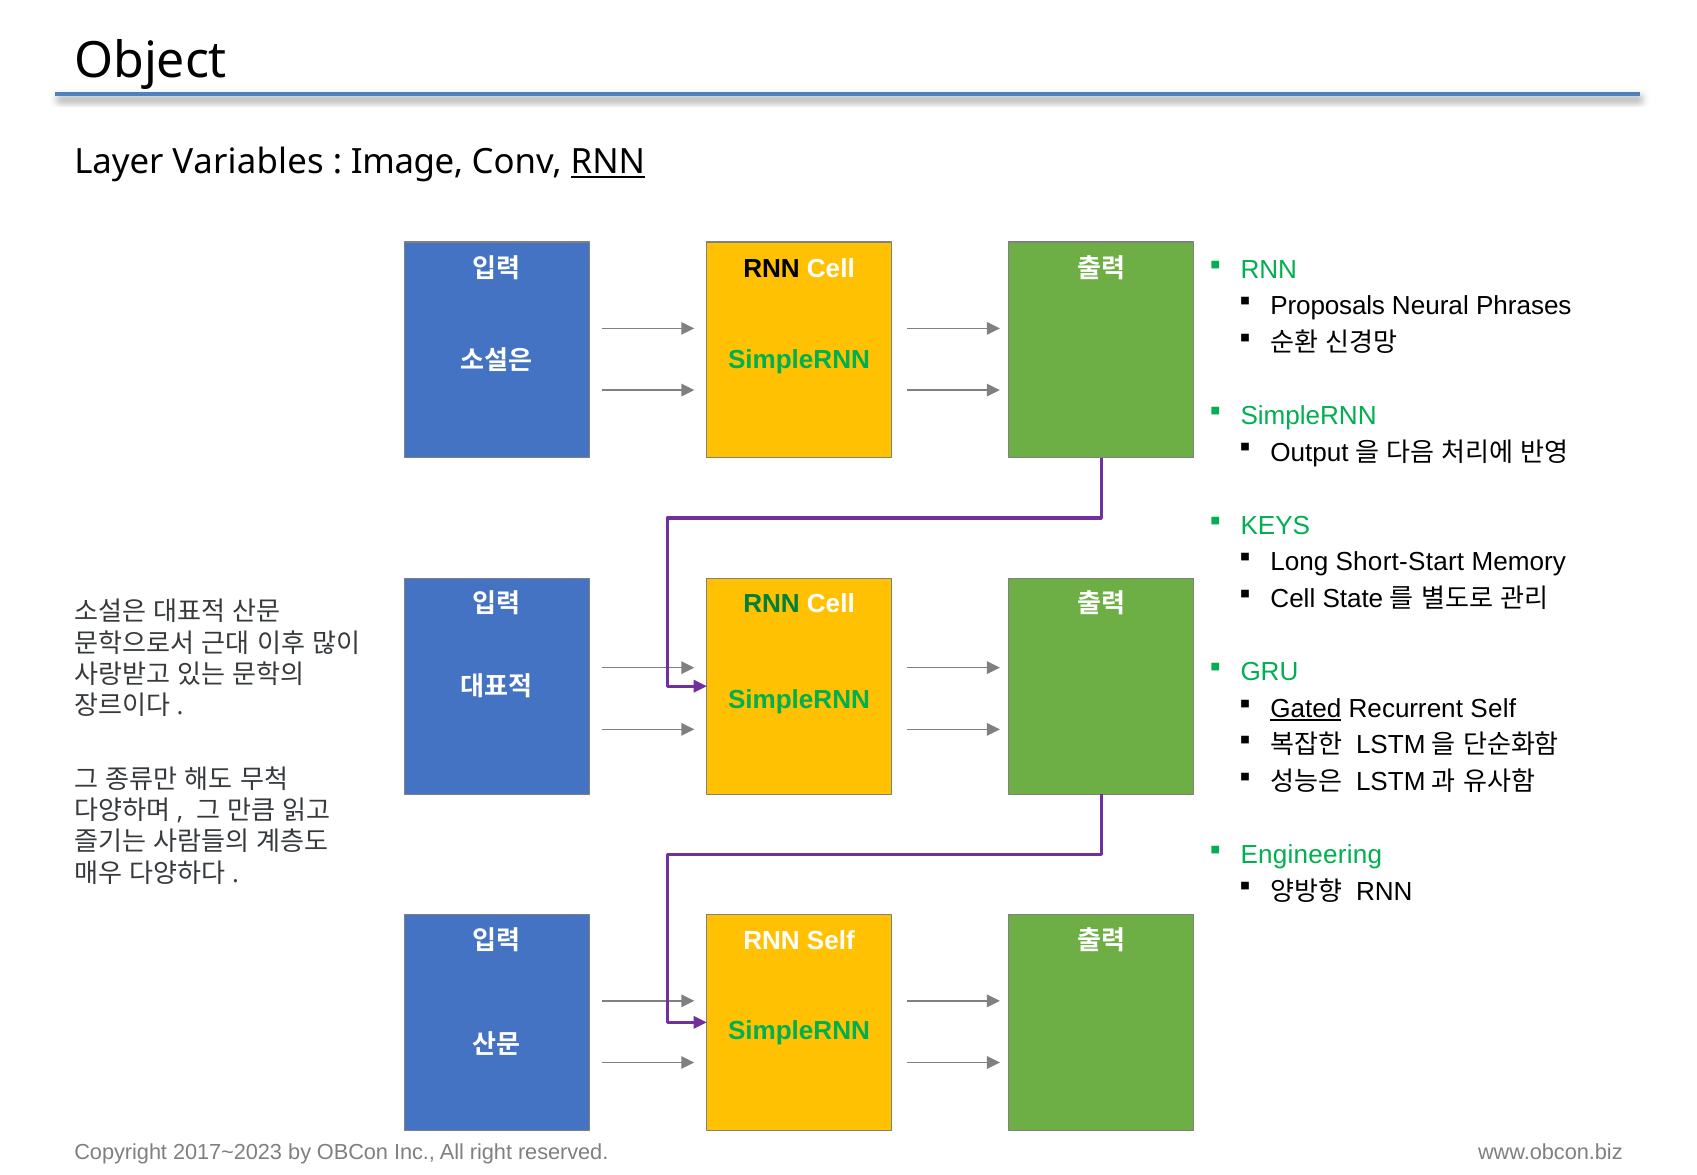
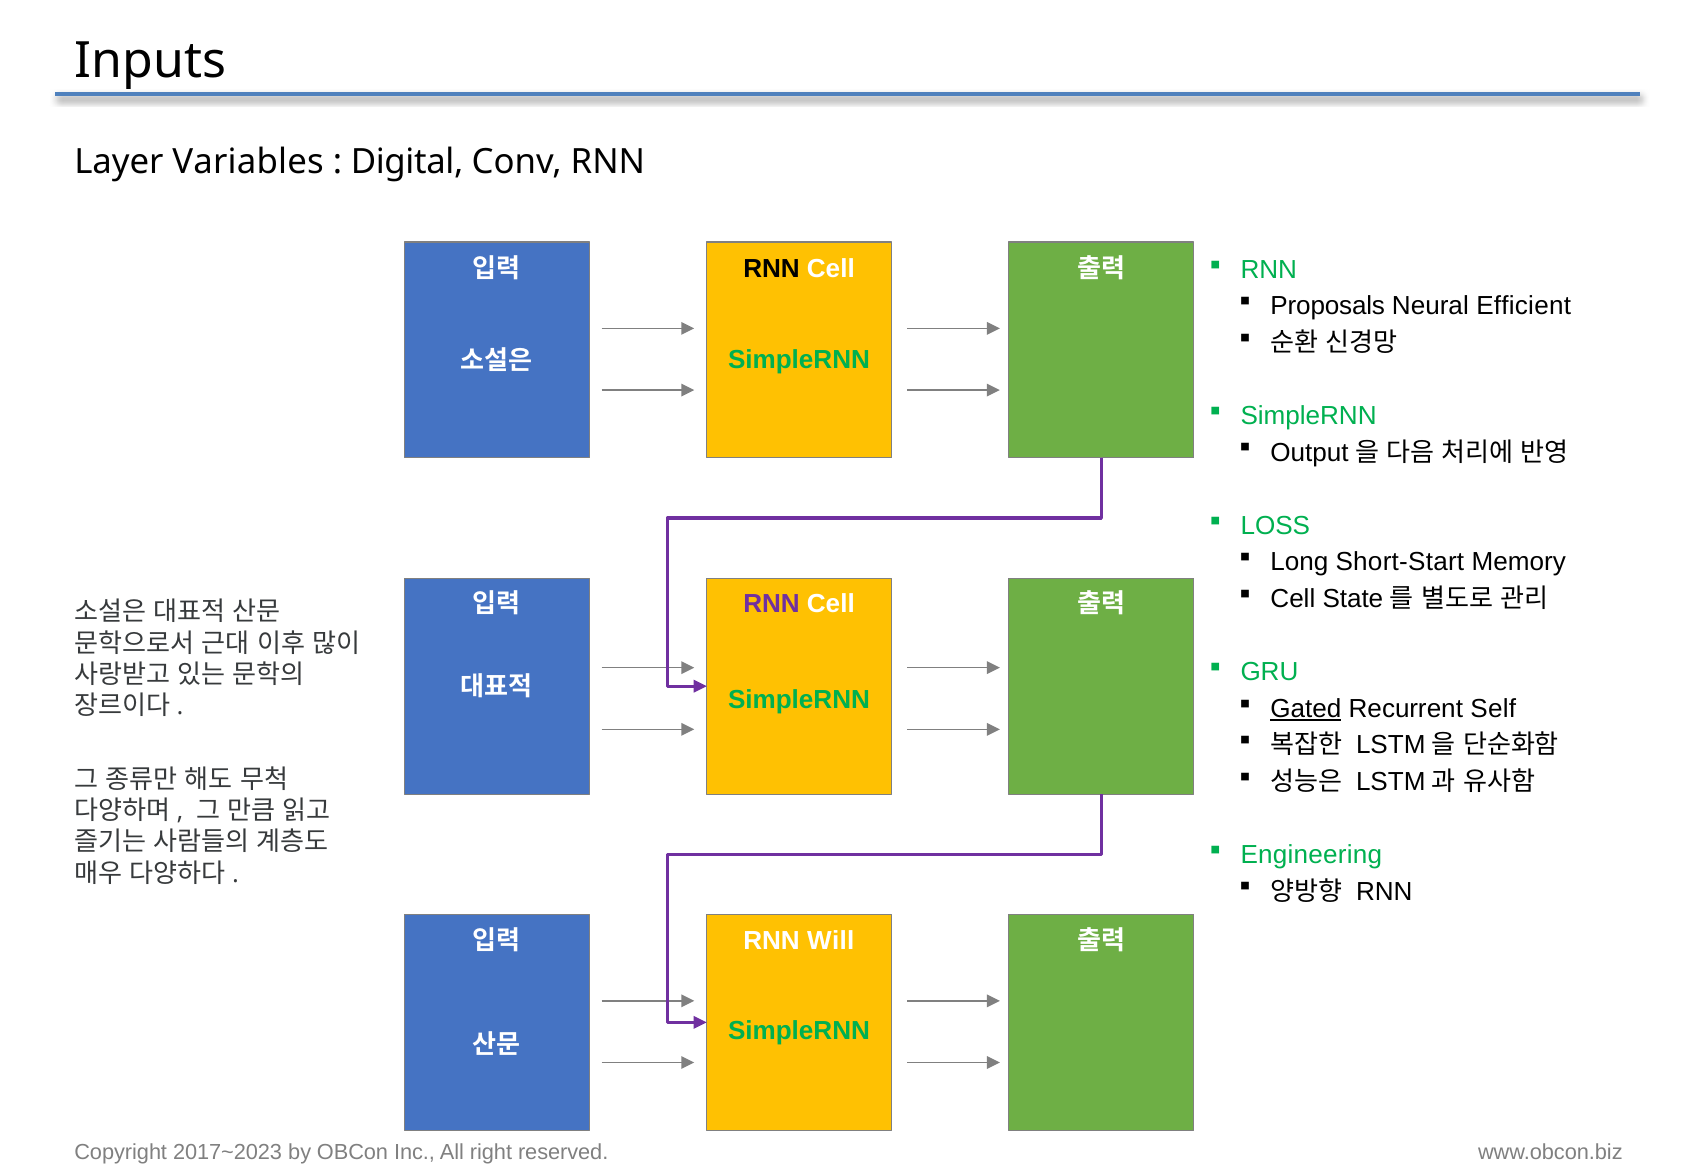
Object: Object -> Inputs
Image: Image -> Digital
RNN at (608, 162) underline: present -> none
Phrases: Phrases -> Efficient
KEYS: KEYS -> LOSS
RNN at (772, 603) colour: green -> purple
RNN Self: Self -> Will
